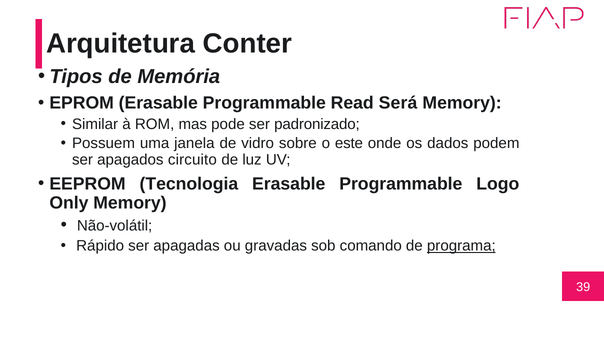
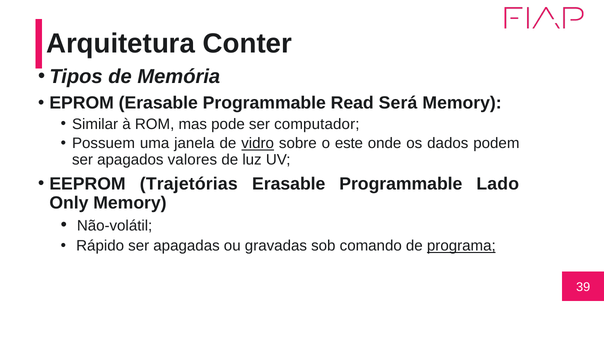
padronizado: padronizado -> computador
vidro underline: none -> present
circuito: circuito -> valores
Tecnologia: Tecnologia -> Trajetórias
Logo: Logo -> Lado
